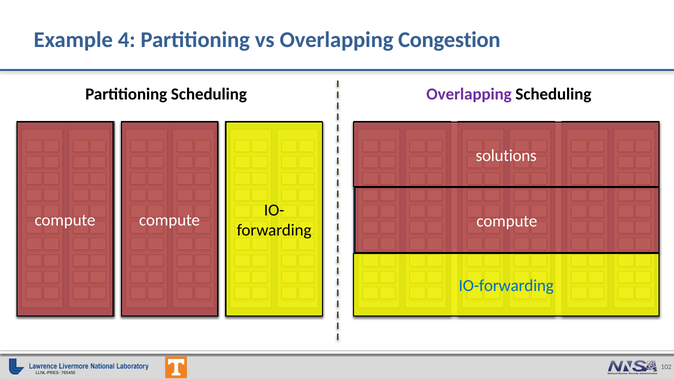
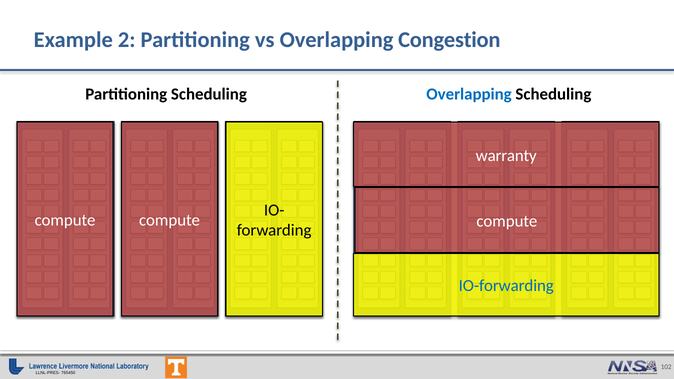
4: 4 -> 2
Overlapping at (469, 94) colour: purple -> blue
solutions: solutions -> warranty
